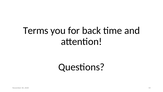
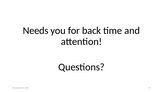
Terms: Terms -> Needs
